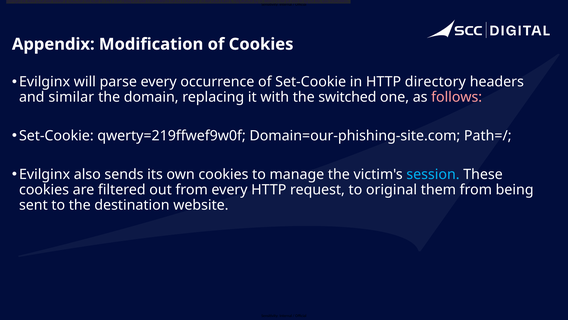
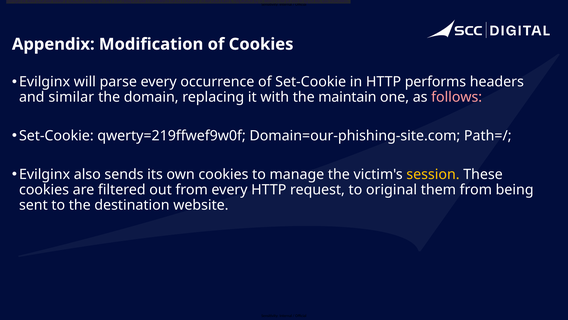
directory: directory -> performs
switched: switched -> maintain
session colour: light blue -> yellow
